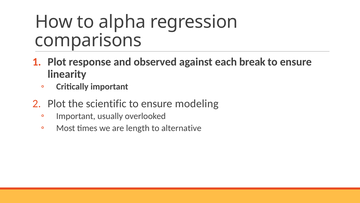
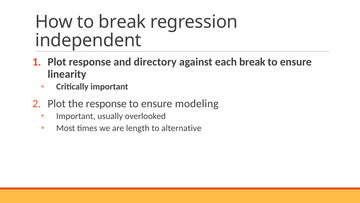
to alpha: alpha -> break
comparisons: comparisons -> independent
observed: observed -> directory
the scientific: scientific -> response
